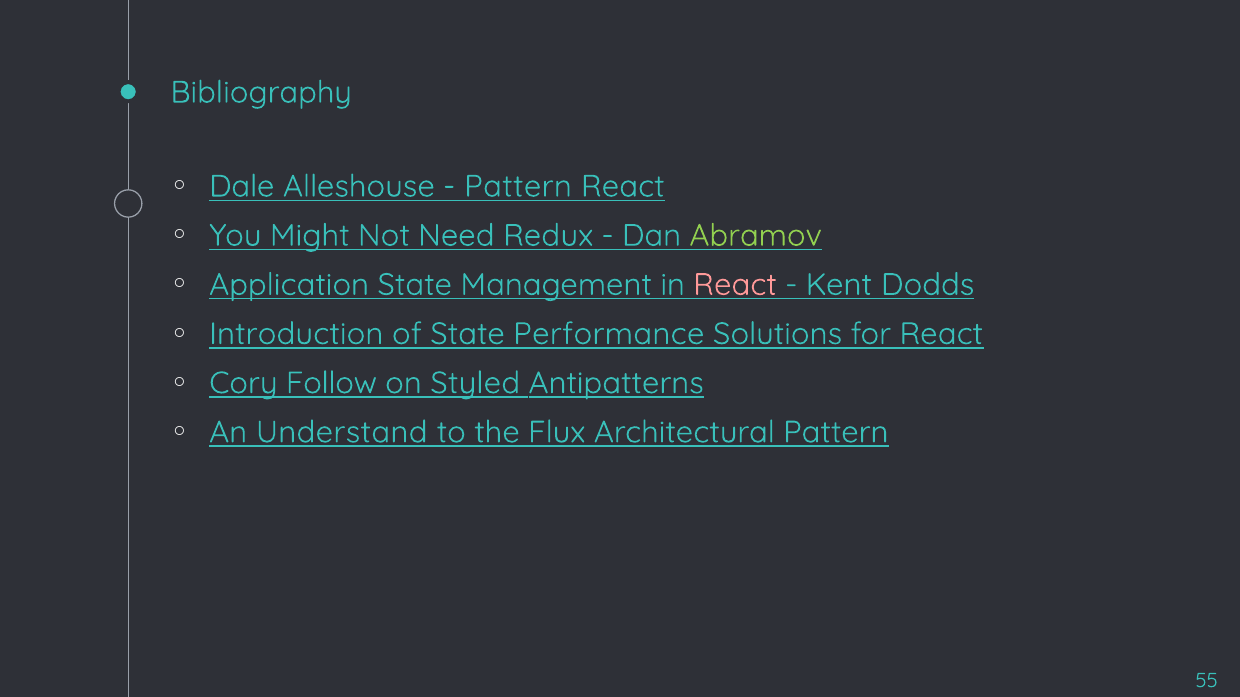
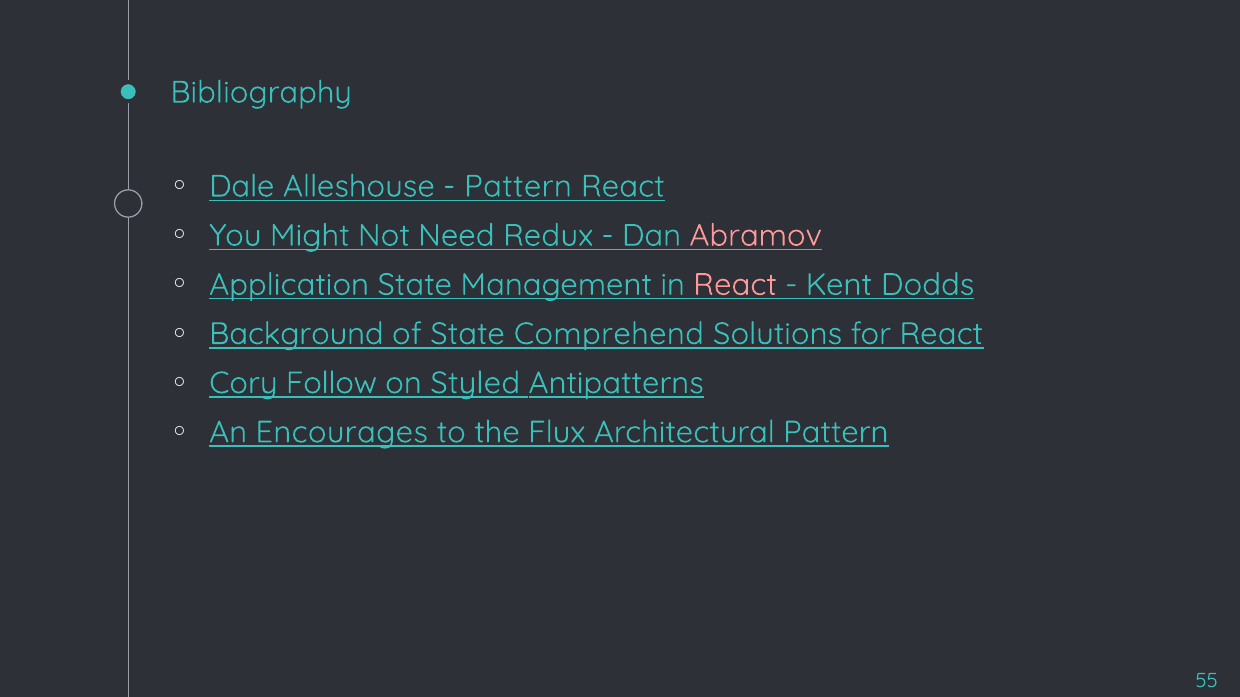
Abramov colour: light green -> pink
Introduction: Introduction -> Background
Performance: Performance -> Comprehend
Understand: Understand -> Encourages
